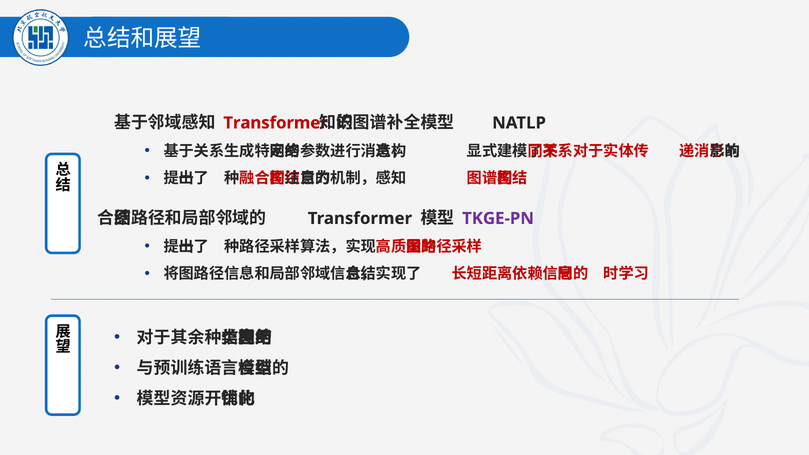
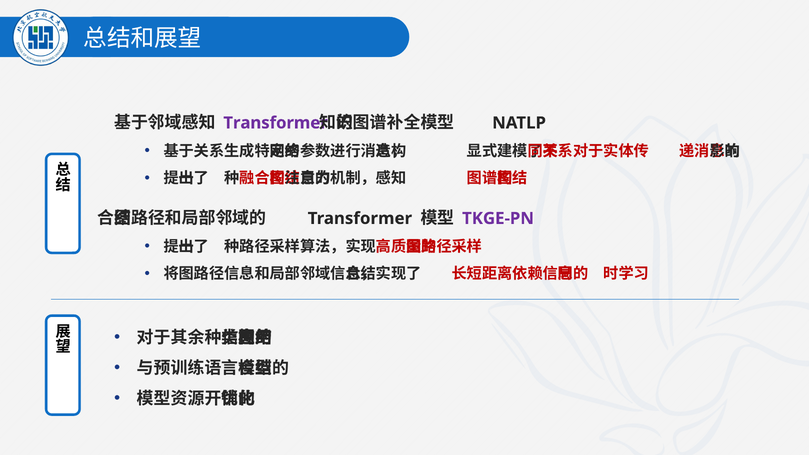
Transformer at (276, 123) colour: red -> purple
